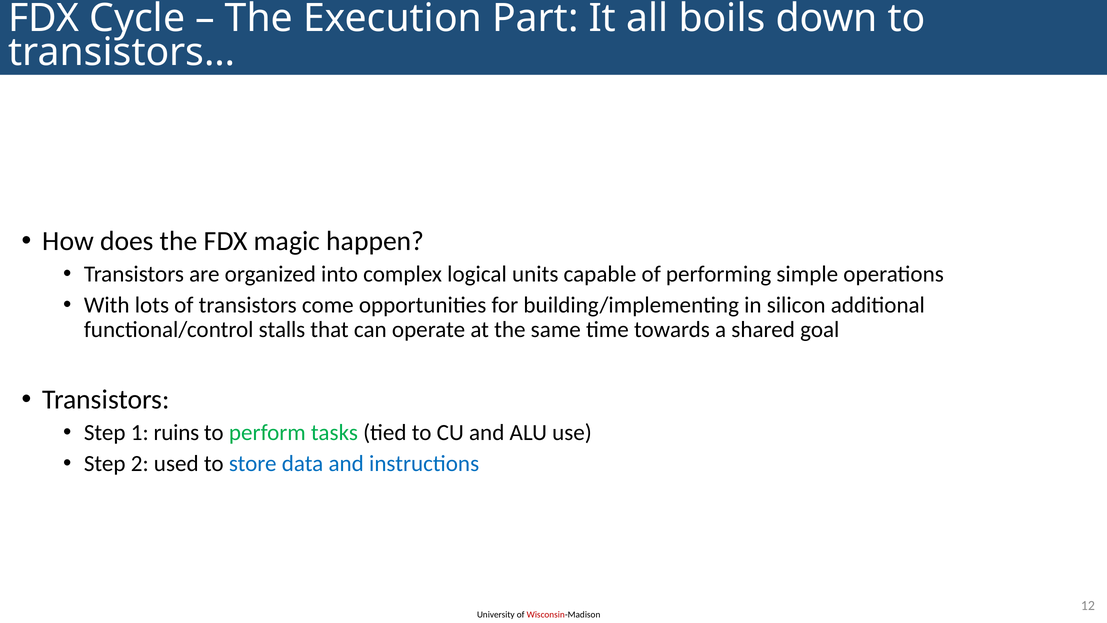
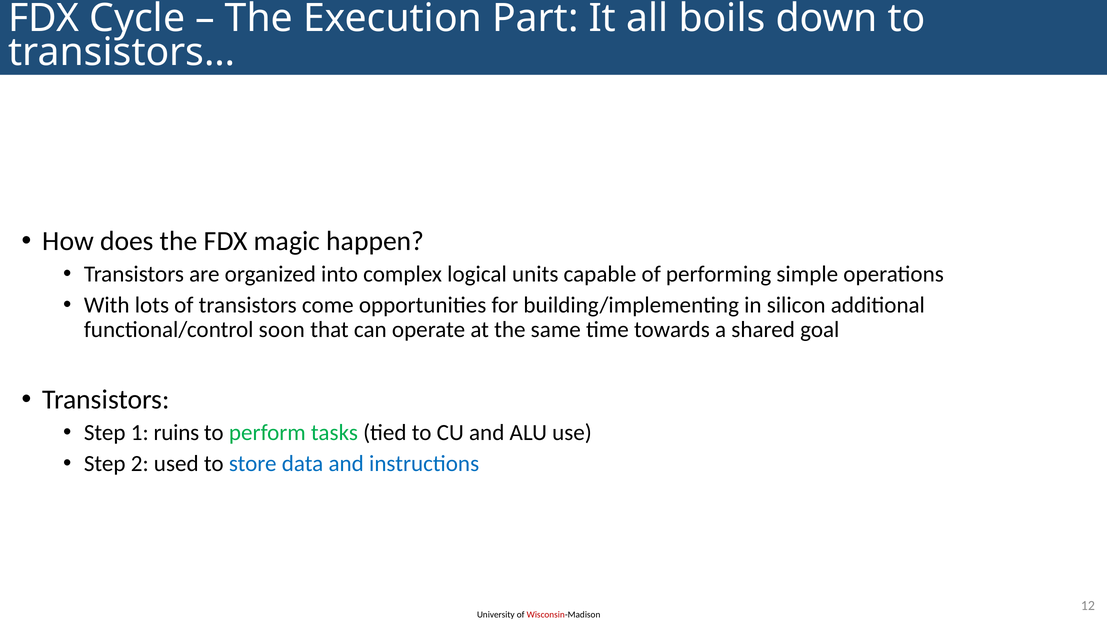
stalls: stalls -> soon
